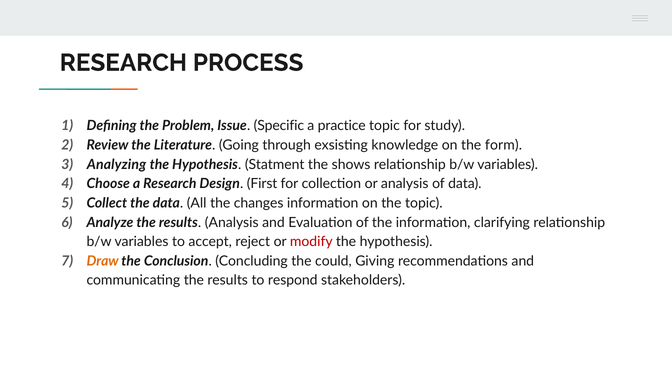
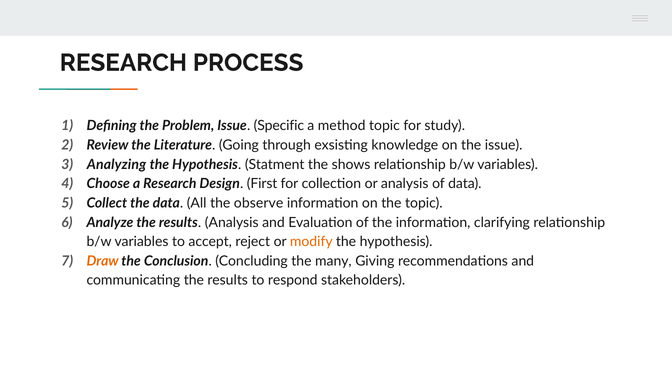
practice: practice -> method
the form: form -> issue
changes: changes -> observe
modify colour: red -> orange
could: could -> many
